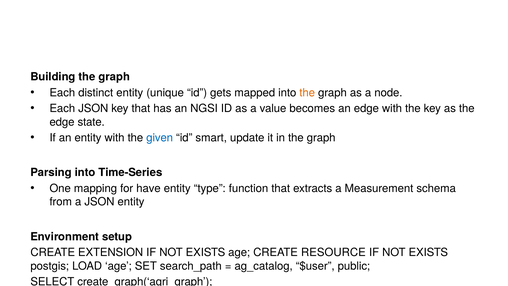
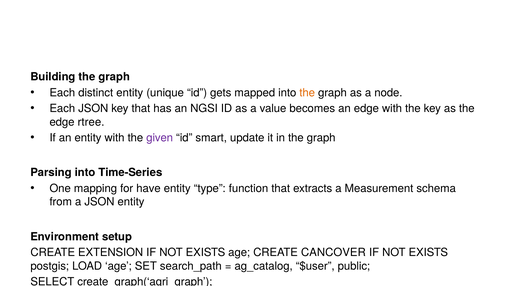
state: state -> rtree
given colour: blue -> purple
RESOURCE: RESOURCE -> CANCOVER
